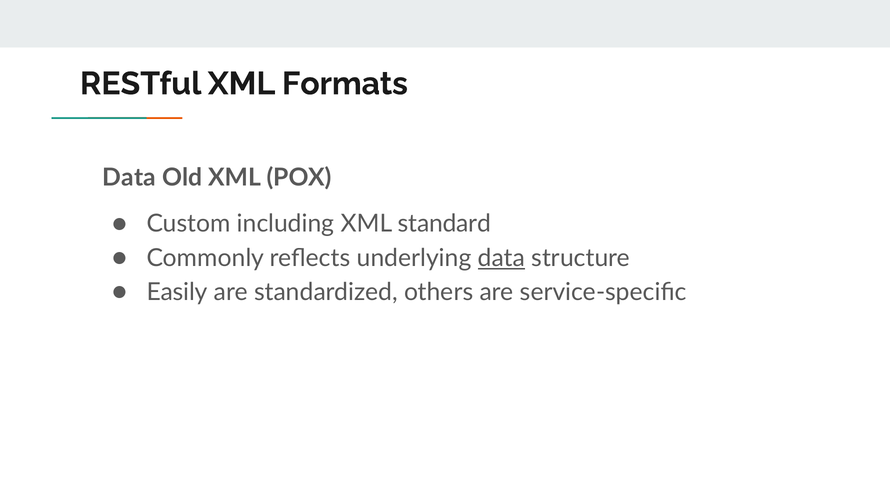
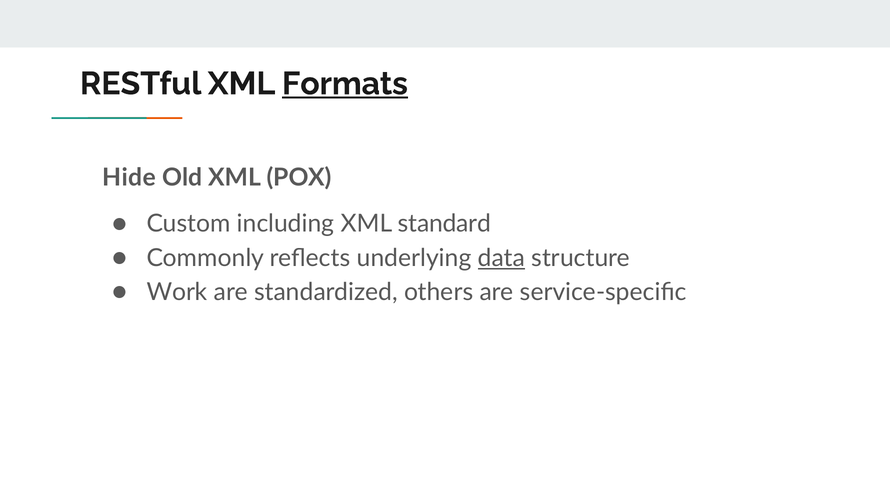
Formats underline: none -> present
Data at (129, 178): Data -> Hide
Easily: Easily -> Work
